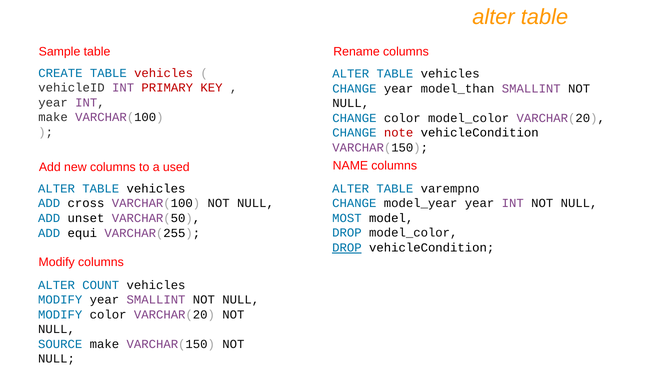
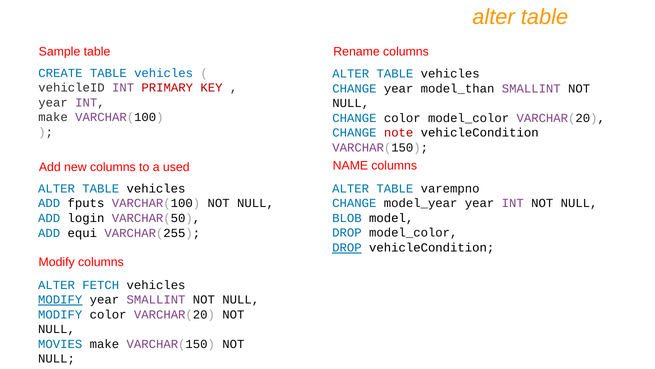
vehicles at (164, 73) colour: red -> blue
cross: cross -> fputs
unset: unset -> login
MOST: MOST -> BLOB
COUNT: COUNT -> FETCH
MODIFY at (60, 299) underline: none -> present
SOURCE: SOURCE -> MOVIES
